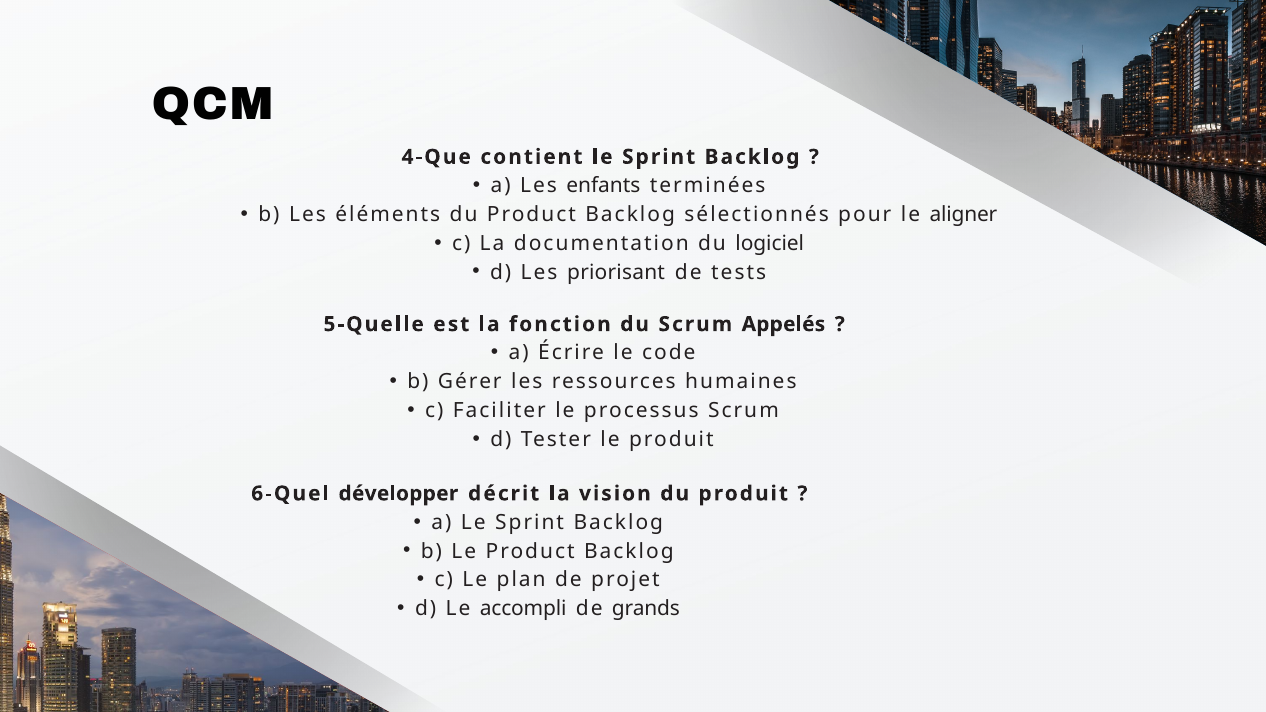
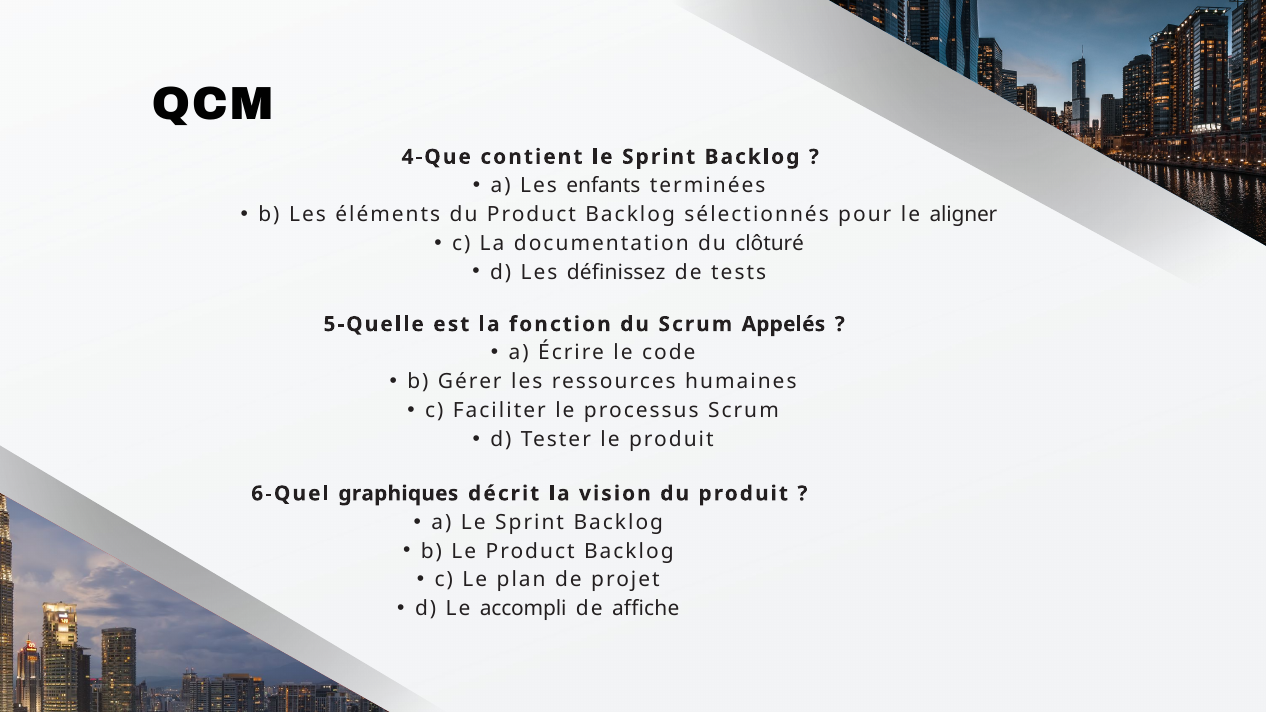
logiciel: logiciel -> clôturé
priorisant: priorisant -> définissez
développer: développer -> graphiques
grands: grands -> affiche
